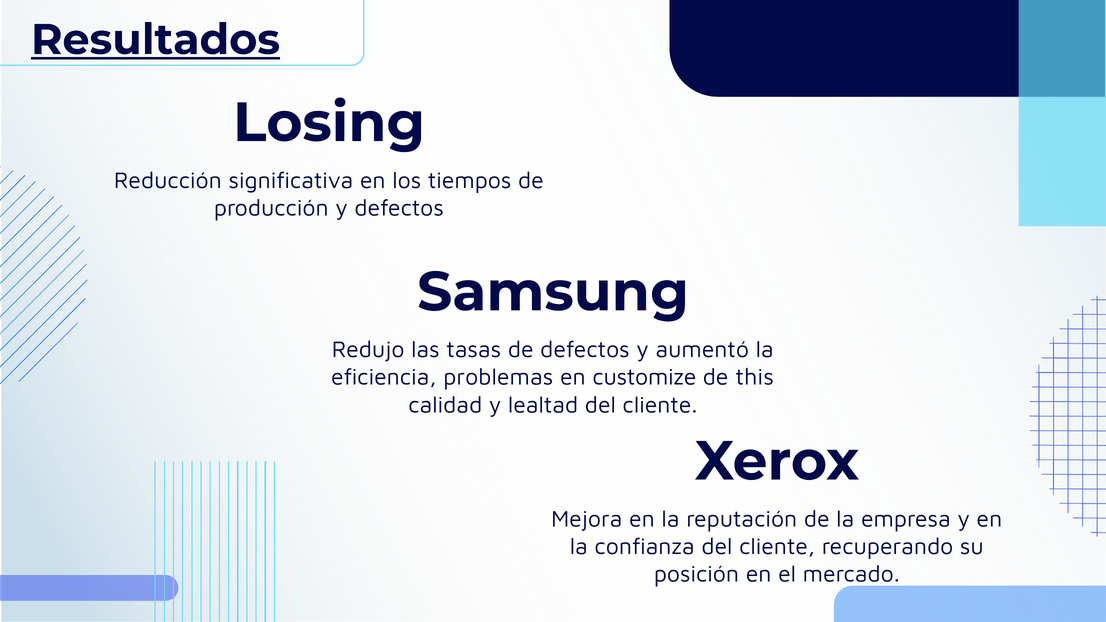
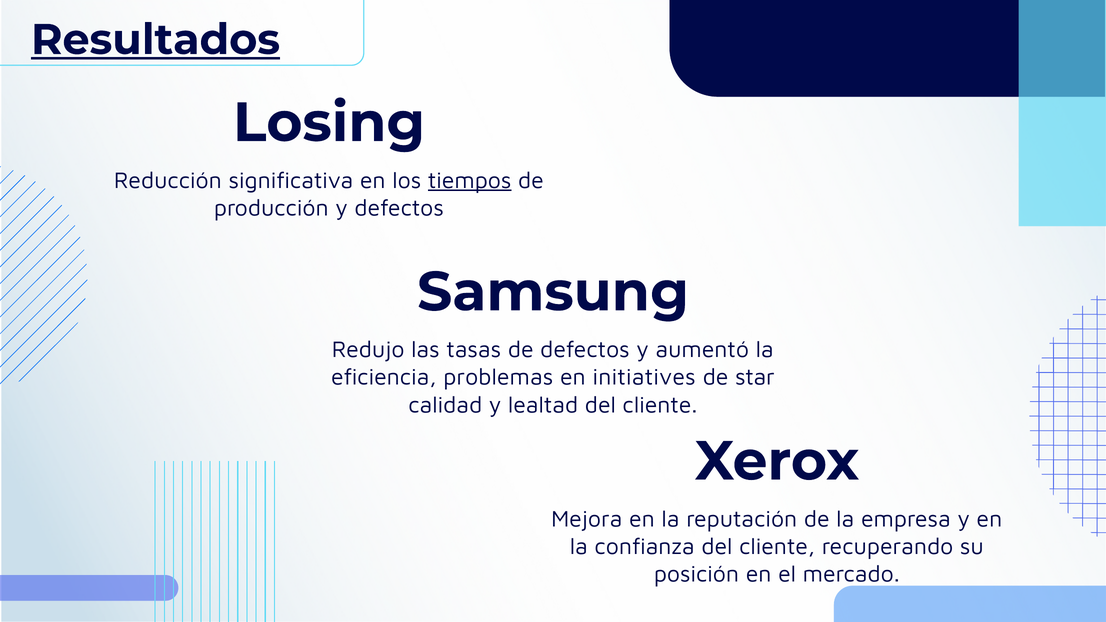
tiempos underline: none -> present
customize: customize -> initiatives
this: this -> star
